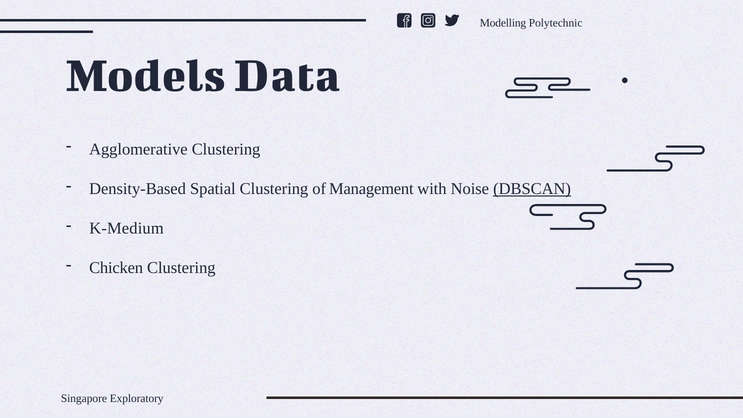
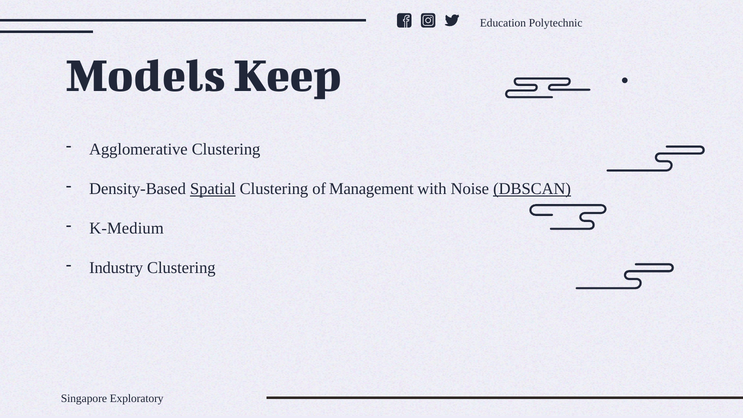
Modelling: Modelling -> Education
Data: Data -> Keep
Spatial underline: none -> present
Chicken: Chicken -> Industry
